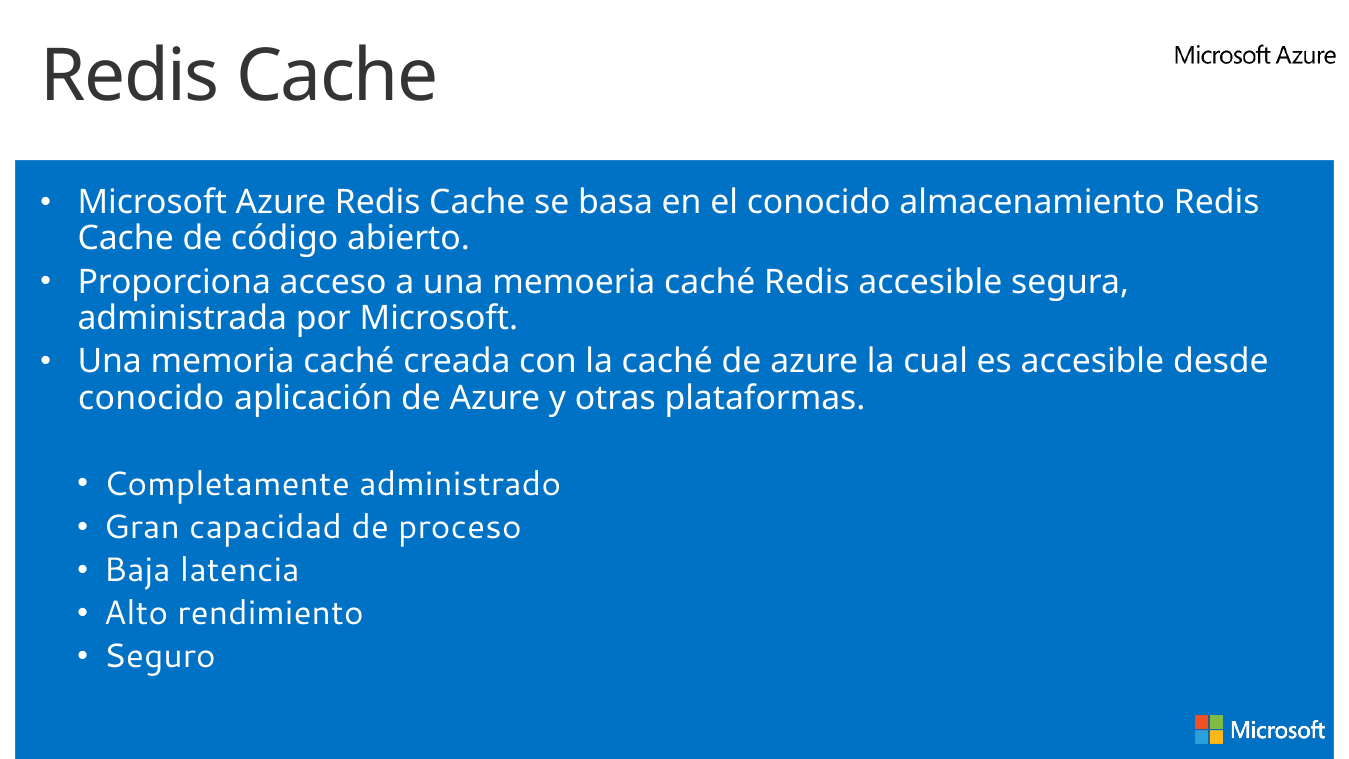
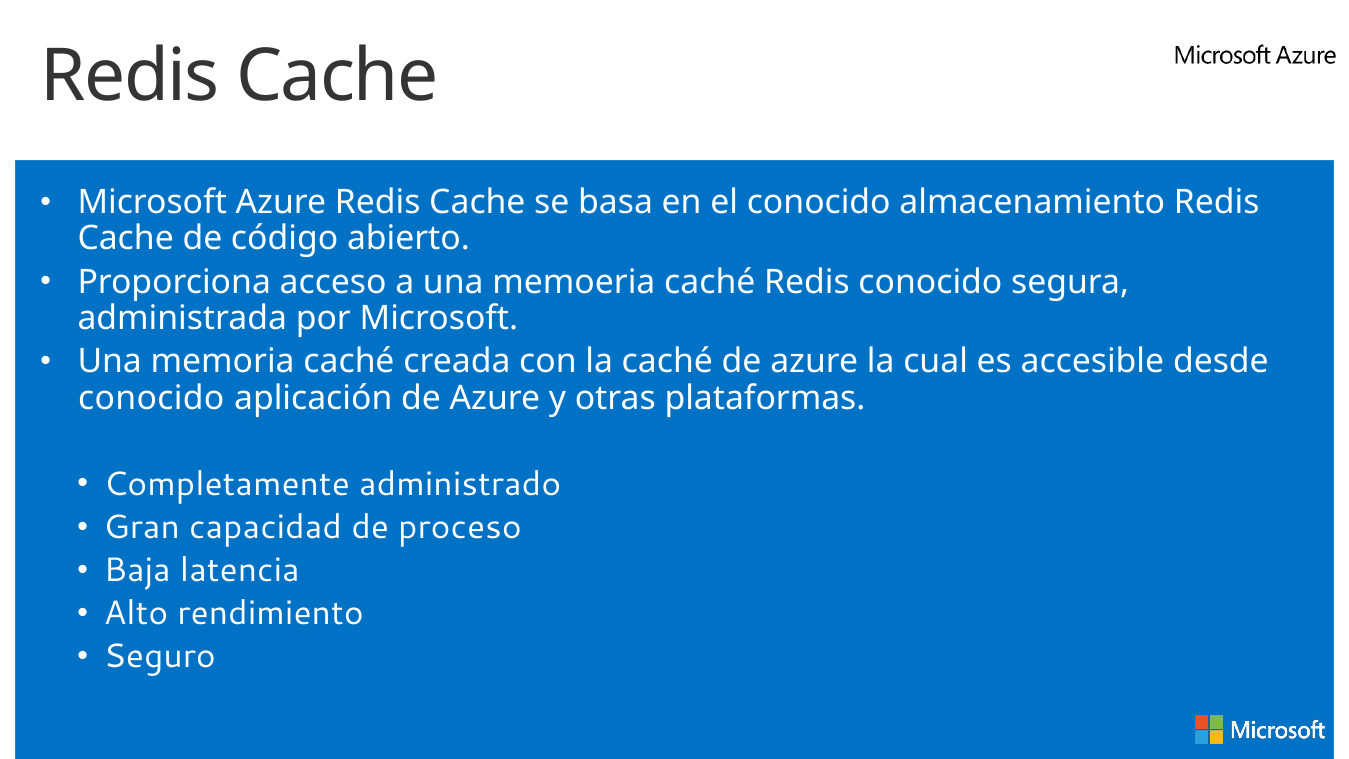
Redis accesible: accesible -> conocido
